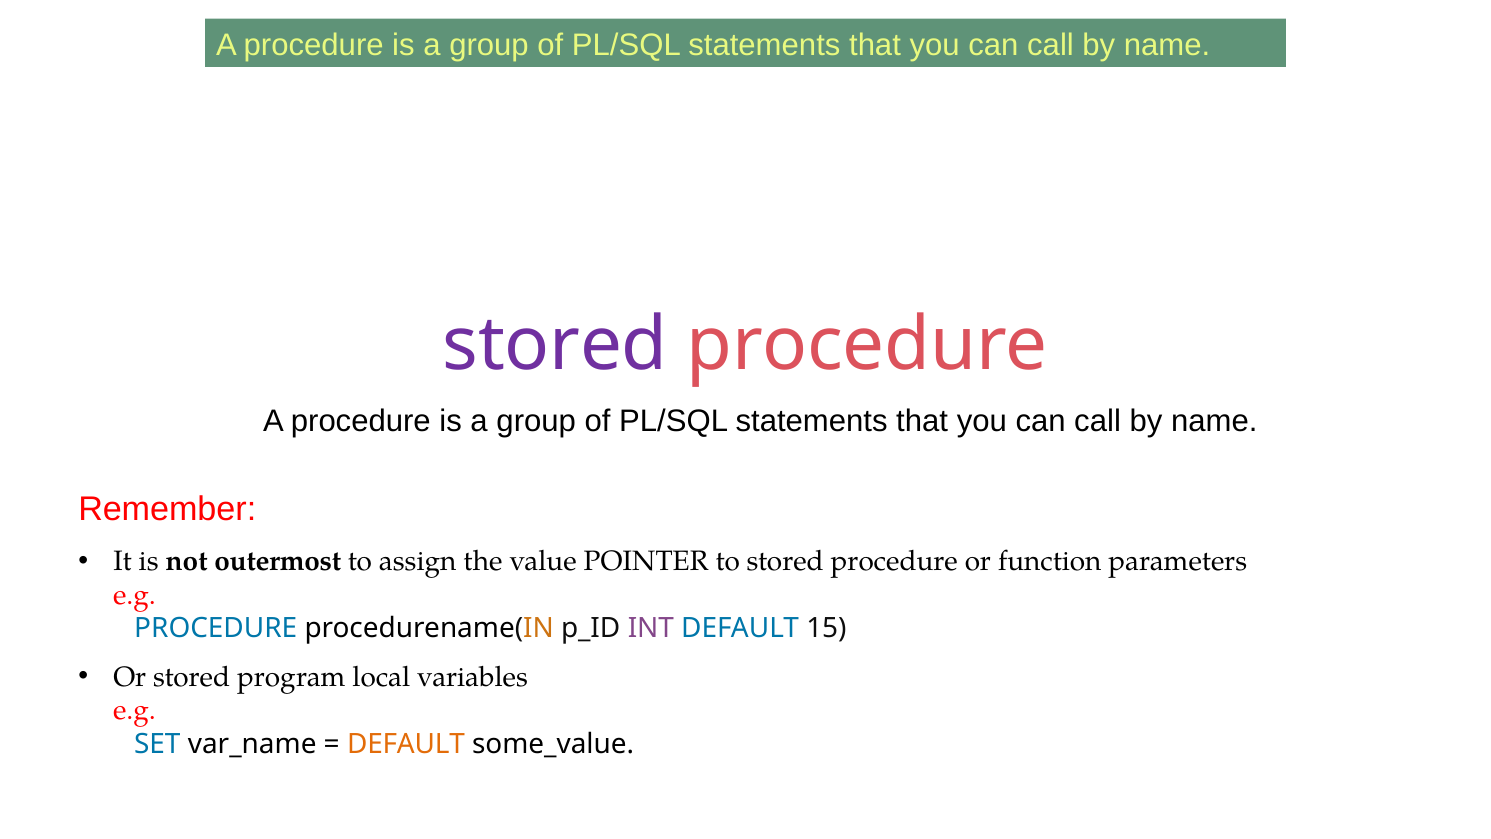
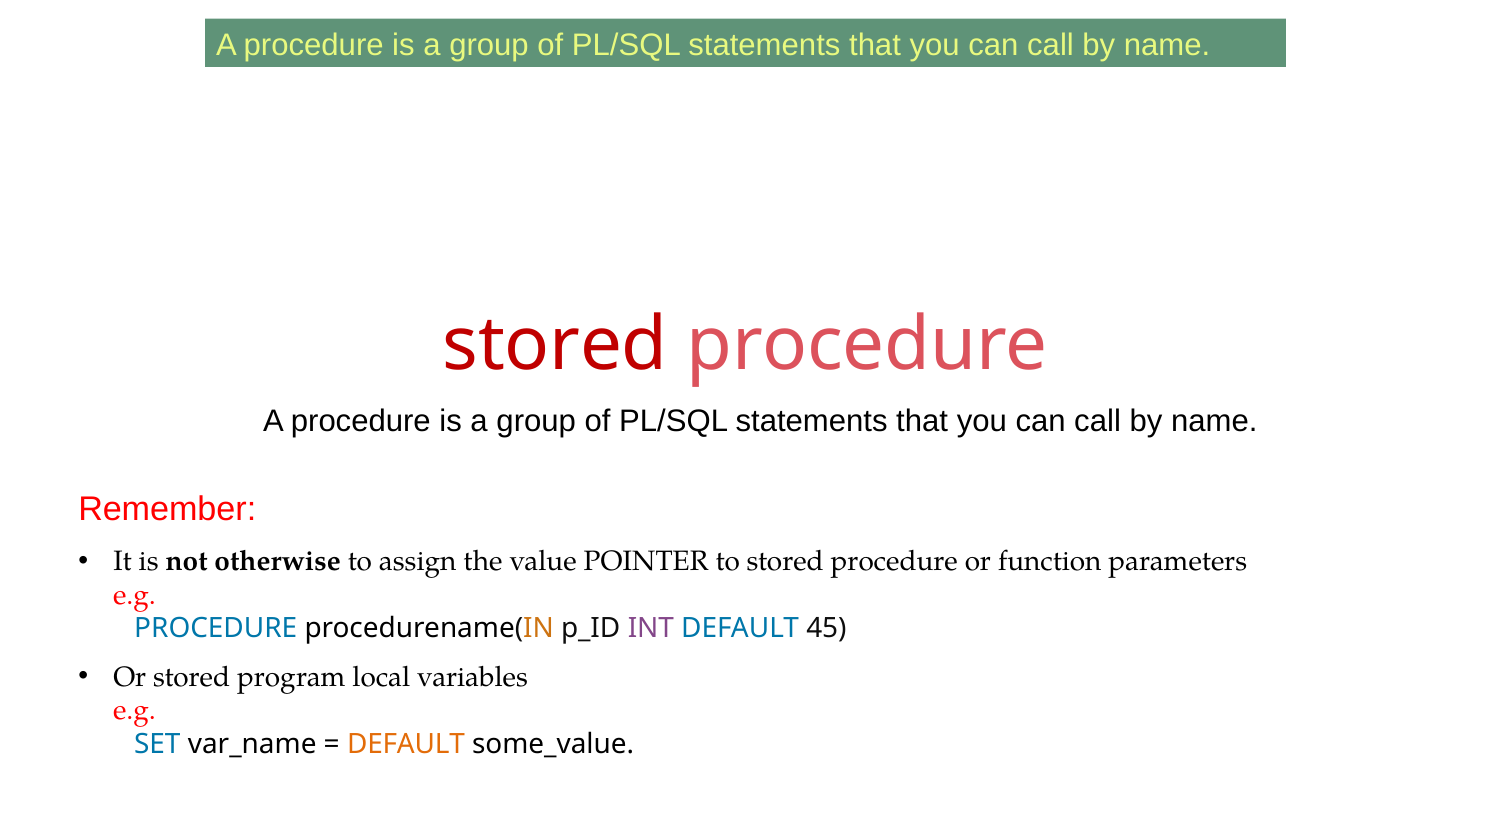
stored at (555, 344) colour: purple -> red
outermost: outermost -> otherwise
15: 15 -> 45
